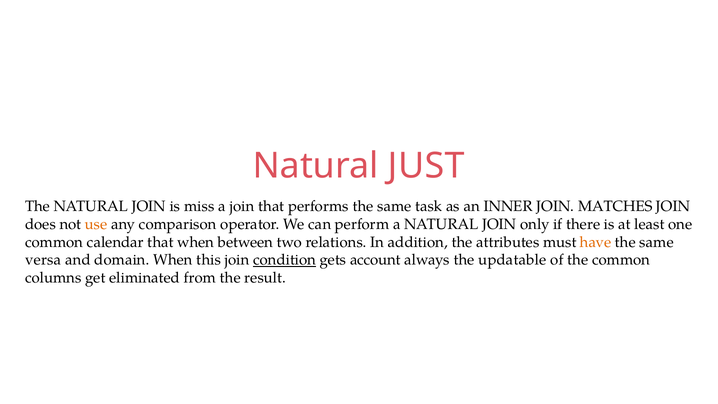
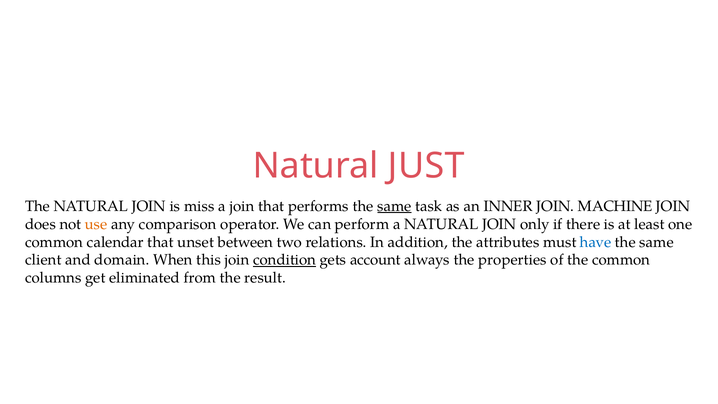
same at (394, 206) underline: none -> present
MATCHES: MATCHES -> MACHINE
that when: when -> unset
have colour: orange -> blue
versa: versa -> client
updatable: updatable -> properties
